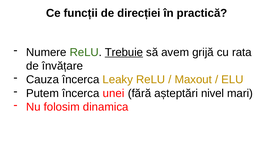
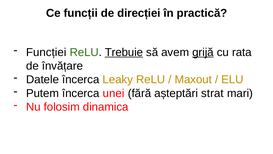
Numere: Numere -> Funcției
grijă underline: none -> present
Cauza: Cauza -> Datele
nivel: nivel -> strat
